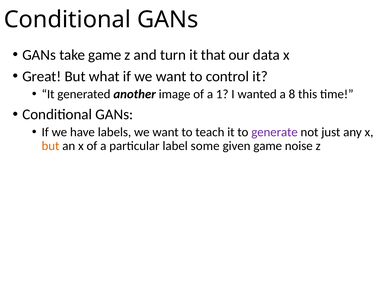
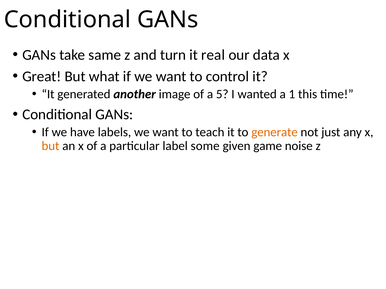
take game: game -> same
that: that -> real
1: 1 -> 5
8: 8 -> 1
generate colour: purple -> orange
